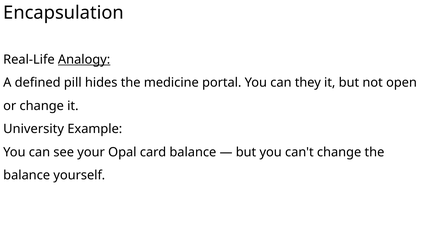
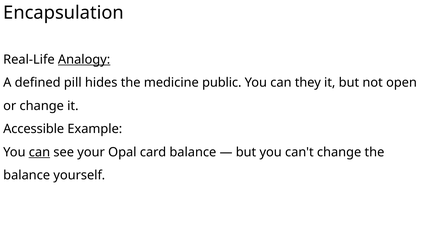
portal: portal -> public
University: University -> Accessible
can at (39, 152) underline: none -> present
